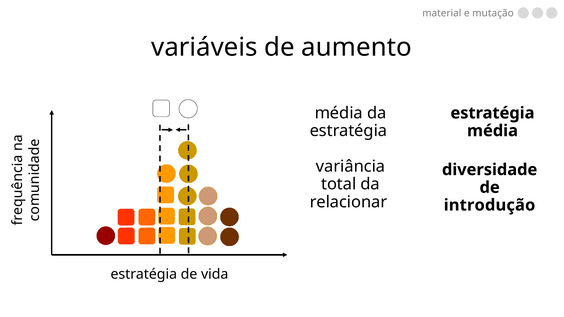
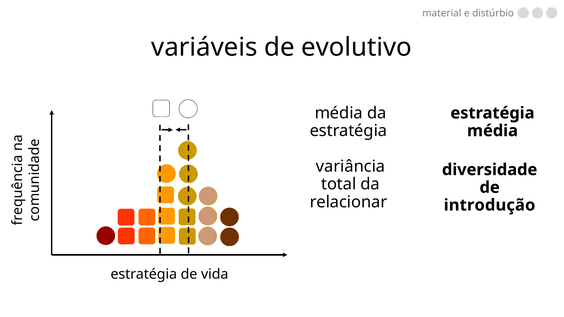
mutação: mutação -> distúrbio
aumento: aumento -> evolutivo
